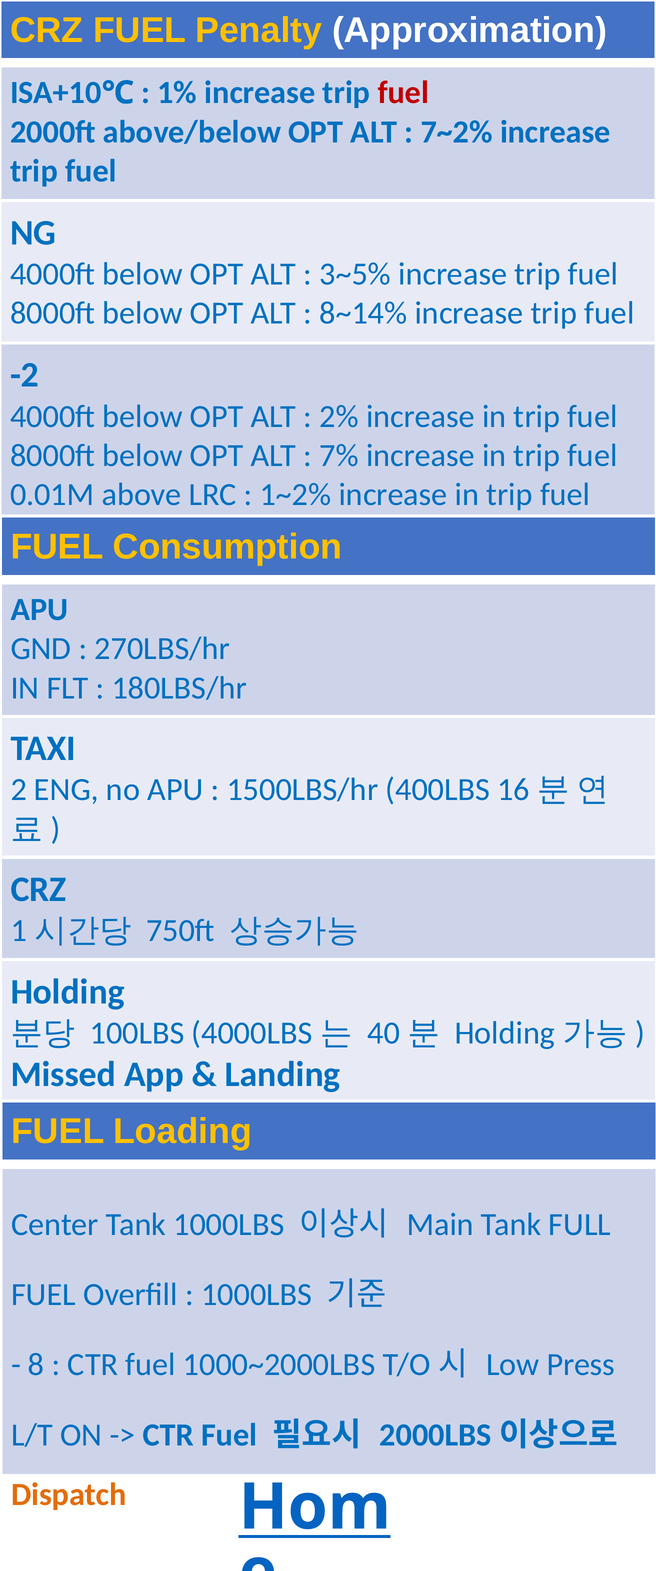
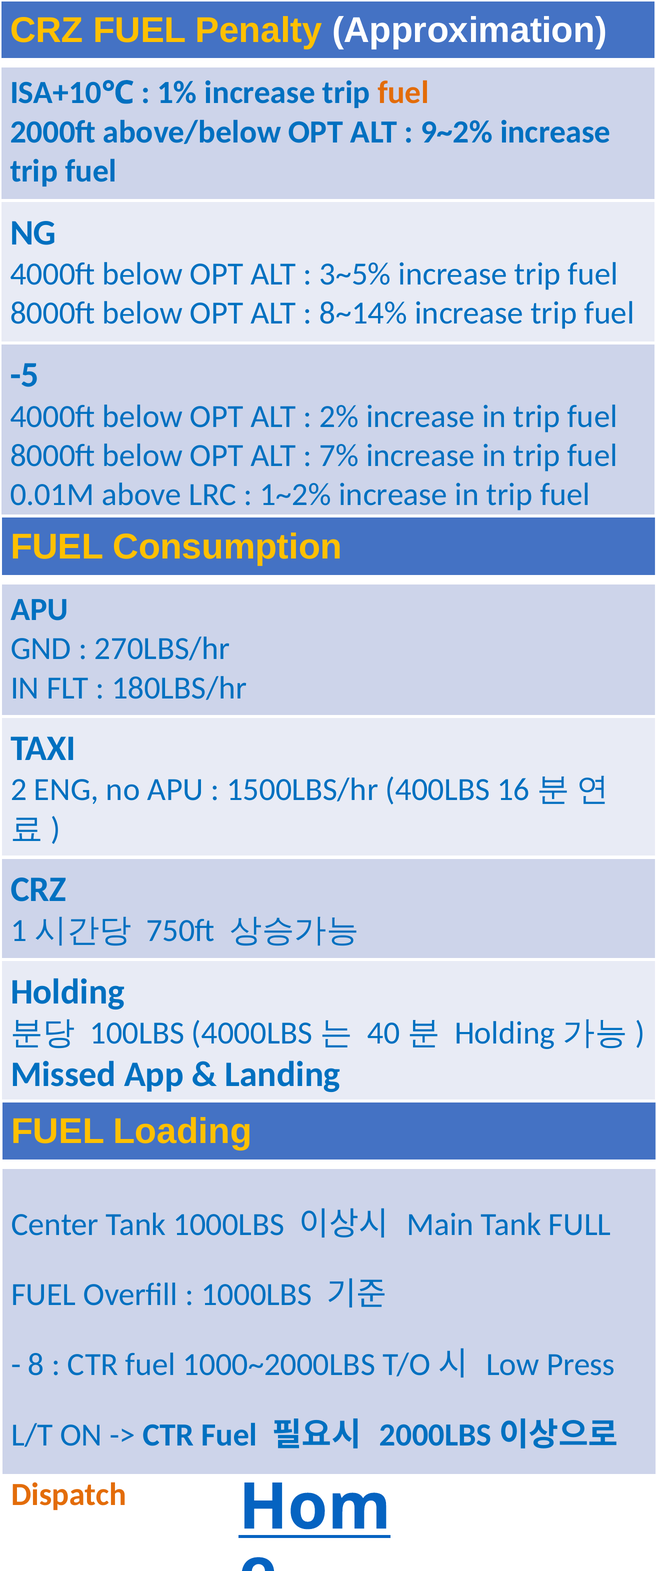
fuel at (403, 93) colour: red -> orange
7~2%: 7~2% -> 9~2%
-2: -2 -> -5
